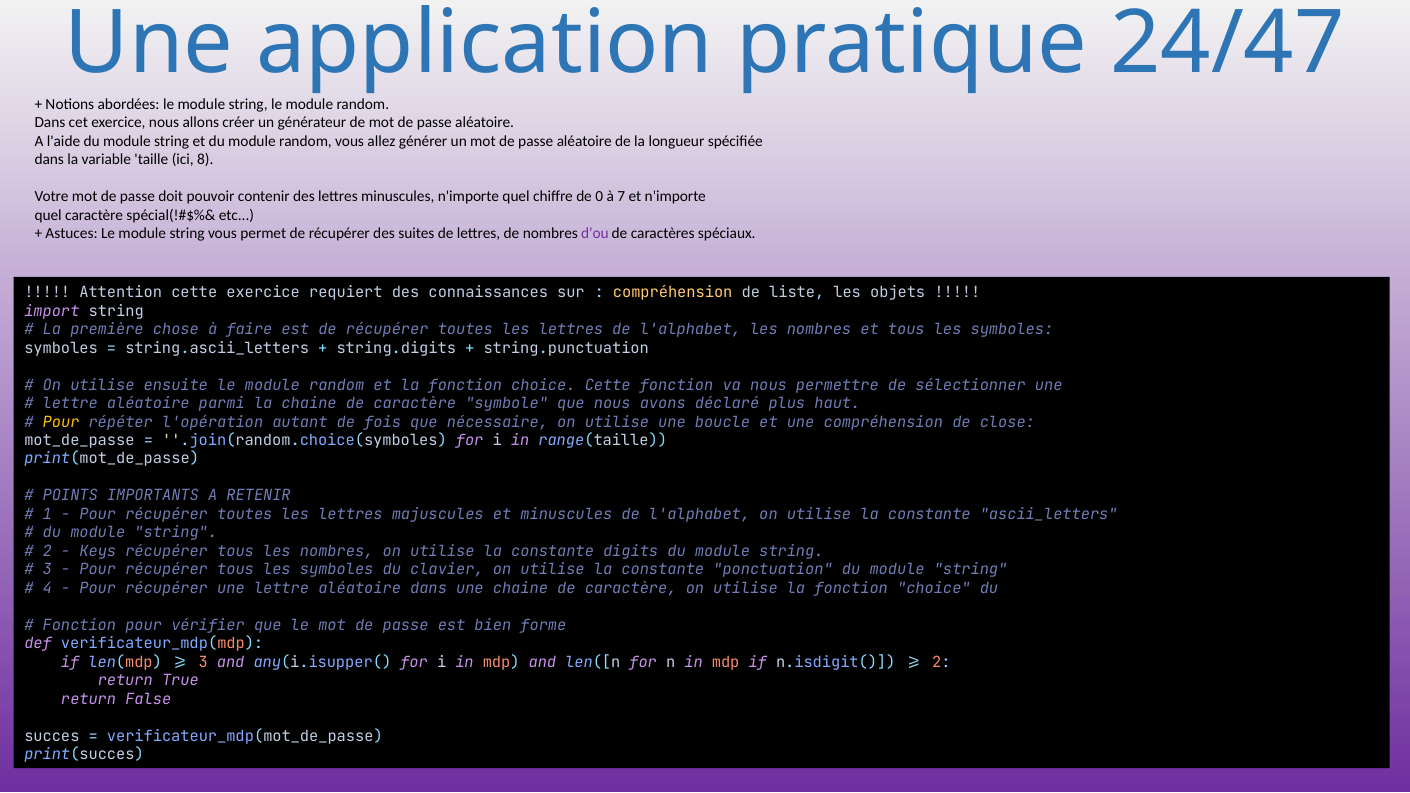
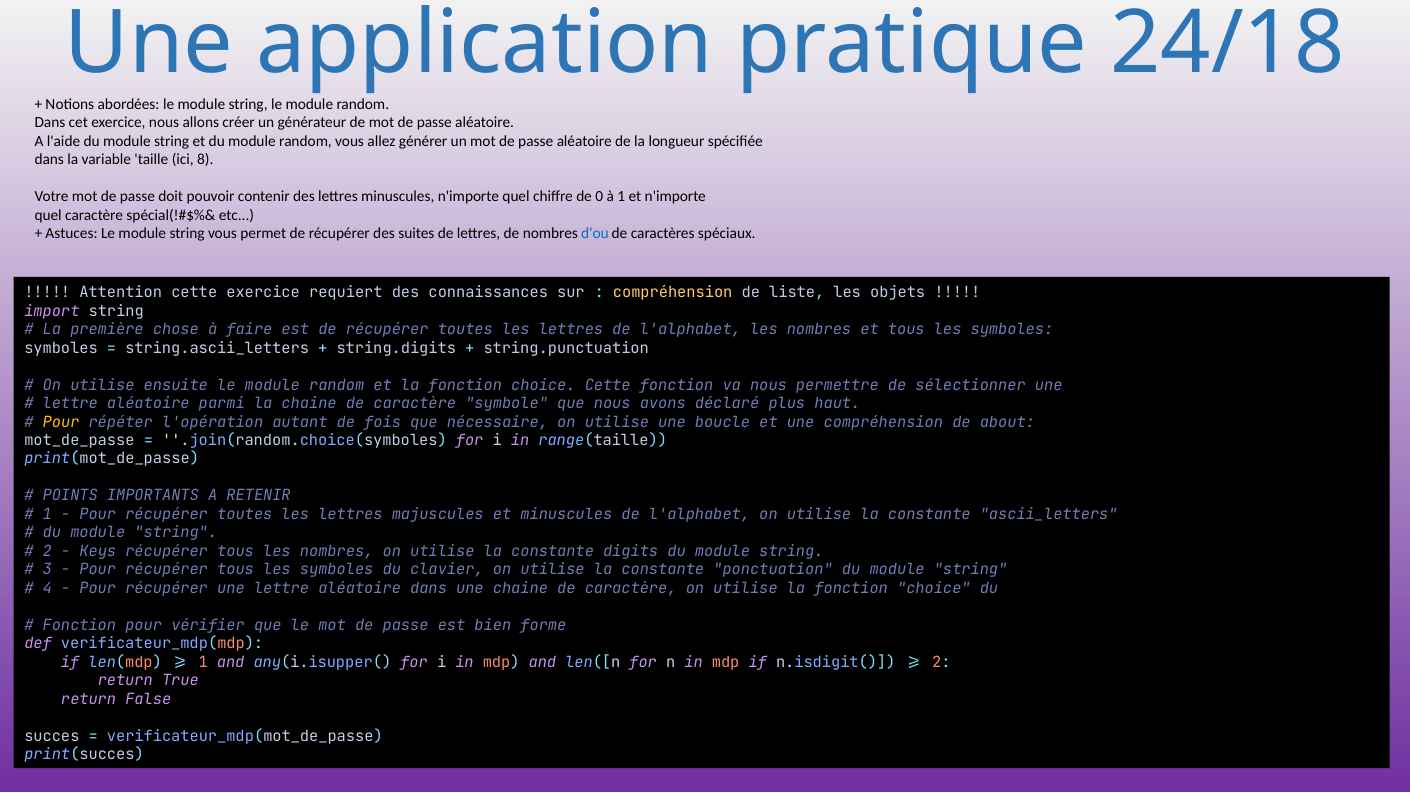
24/47: 24/47 -> 24/18
à 7: 7 -> 1
d’ou colour: purple -> blue
close: close -> about
3 at (203, 662): 3 -> 1
